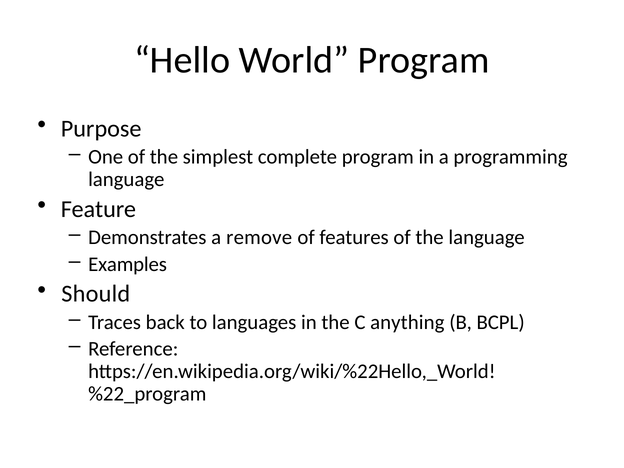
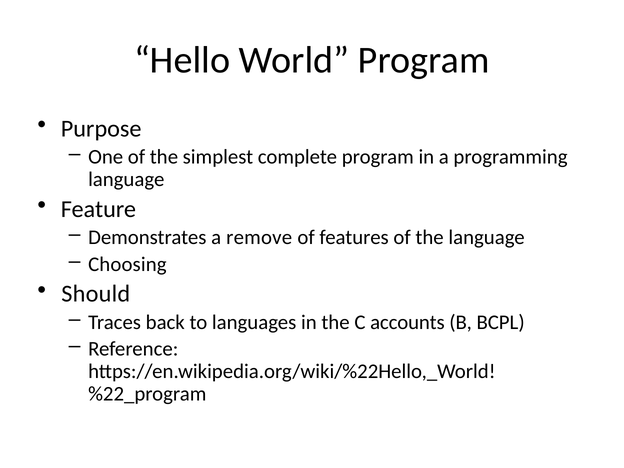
Examples: Examples -> Choosing
anything: anything -> accounts
